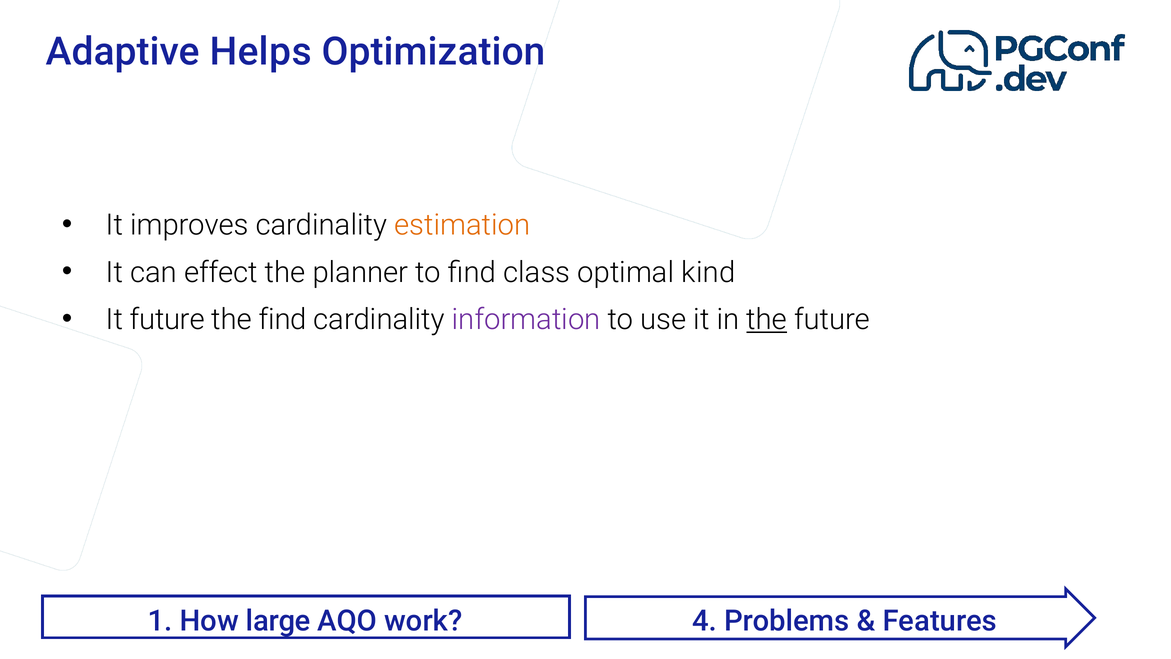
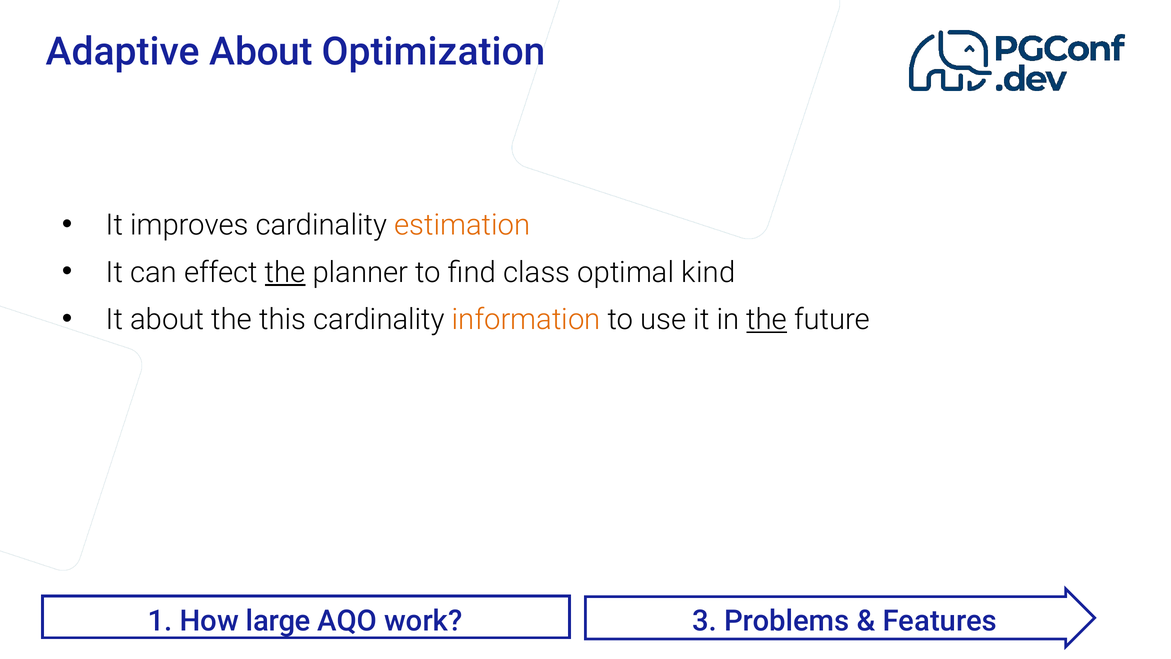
Adaptive Helps: Helps -> About
the at (285, 272) underline: none -> present
It future: future -> about
the find: find -> this
information colour: purple -> orange
4: 4 -> 3
